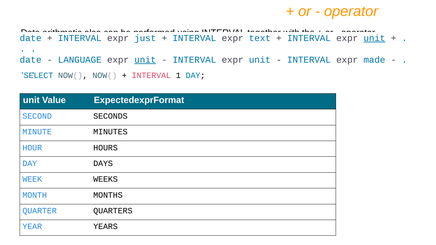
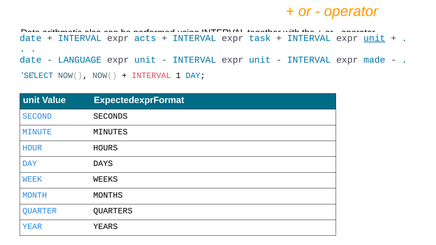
just: just -> acts
text: text -> task
unit at (145, 60) underline: present -> none
